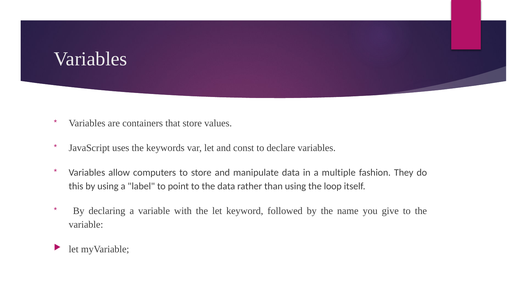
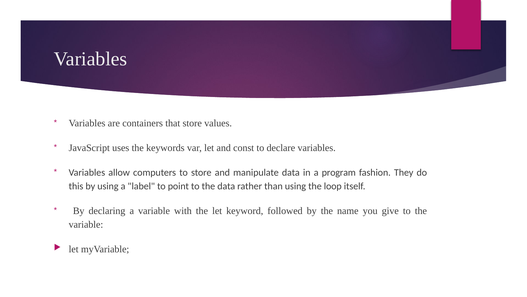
multiple: multiple -> program
